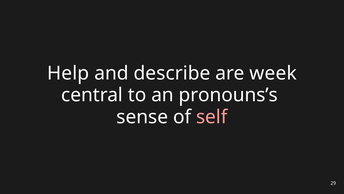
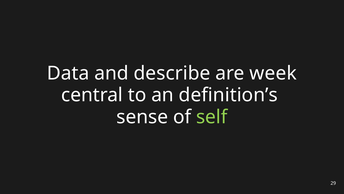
Help: Help -> Data
pronouns’s: pronouns’s -> definition’s
self colour: pink -> light green
